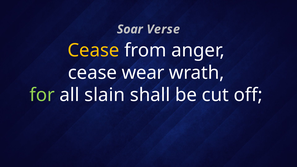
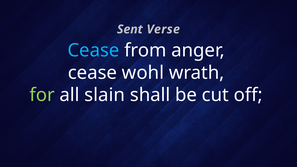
Soar: Soar -> Sent
Cease at (93, 50) colour: yellow -> light blue
wear: wear -> wohl
